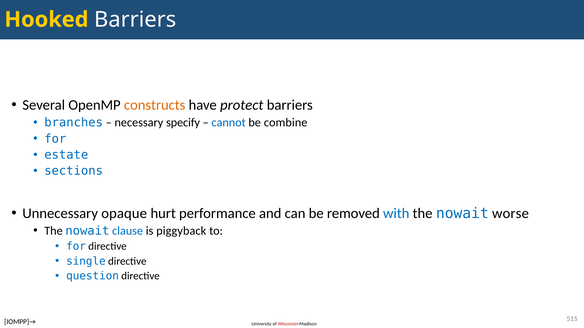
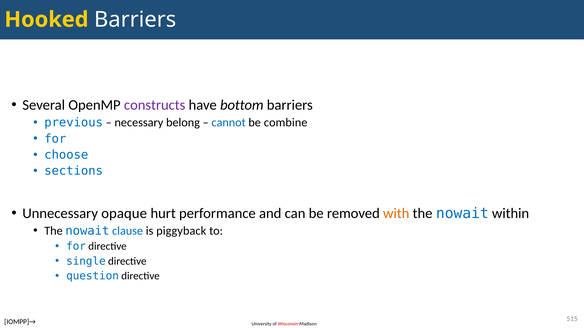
constructs colour: orange -> purple
protect: protect -> bottom
branches: branches -> previous
specify: specify -> belong
estate: estate -> choose
with colour: blue -> orange
worse: worse -> within
